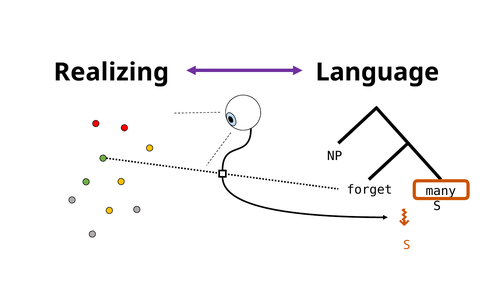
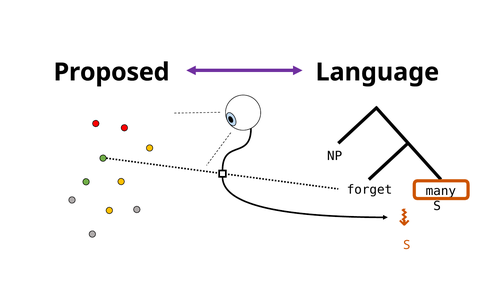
Realizing: Realizing -> Proposed
